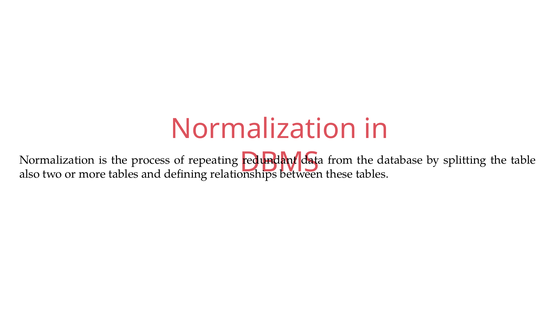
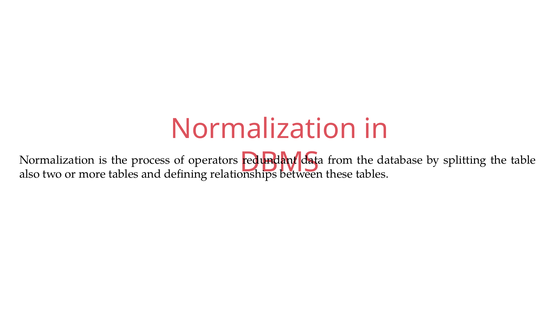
repeating: repeating -> operators
